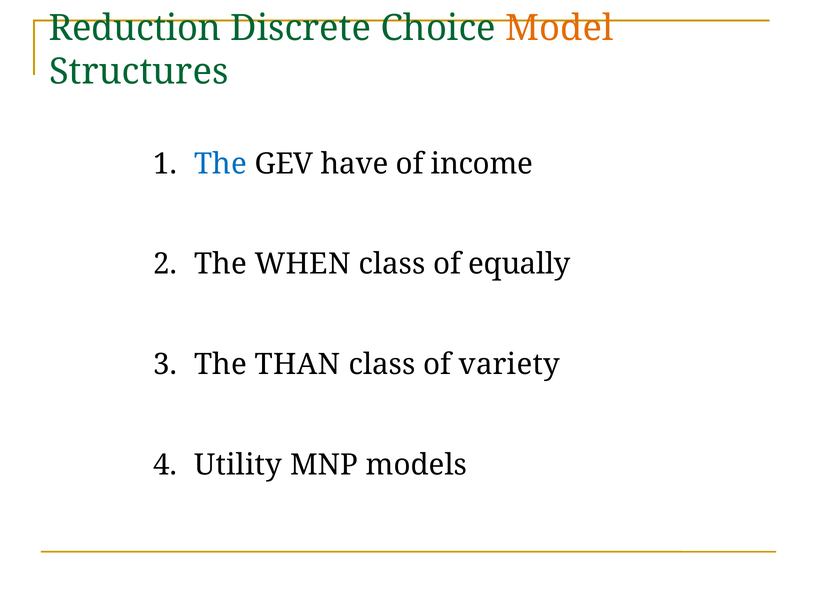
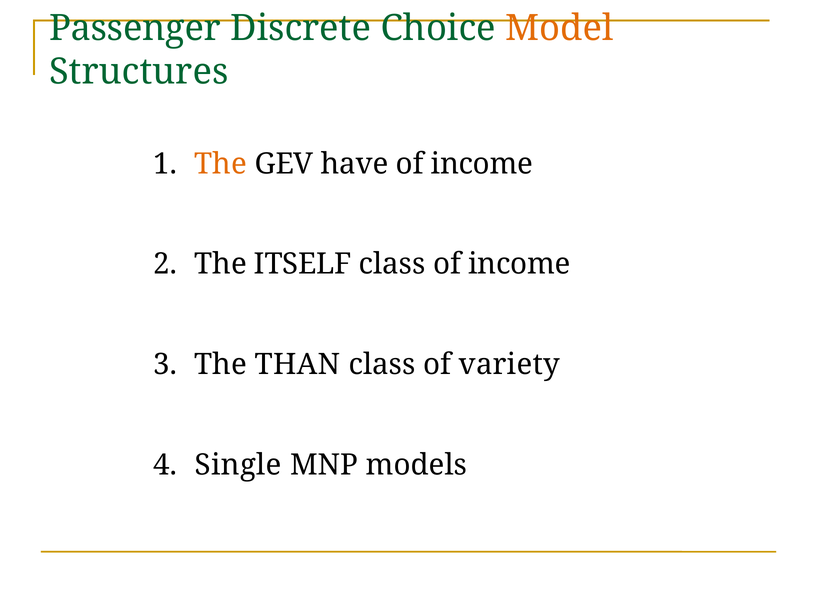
Reduction: Reduction -> Passenger
The at (221, 164) colour: blue -> orange
WHEN: WHEN -> ITSELF
class of equally: equally -> income
Utility: Utility -> Single
